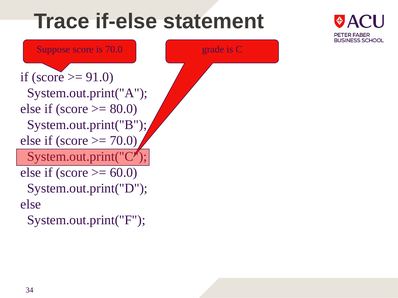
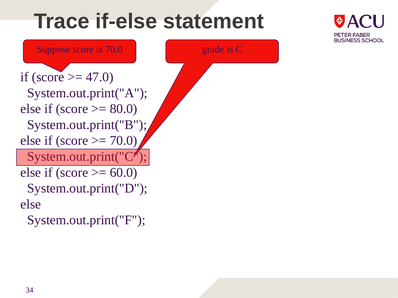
91.0: 91.0 -> 47.0
